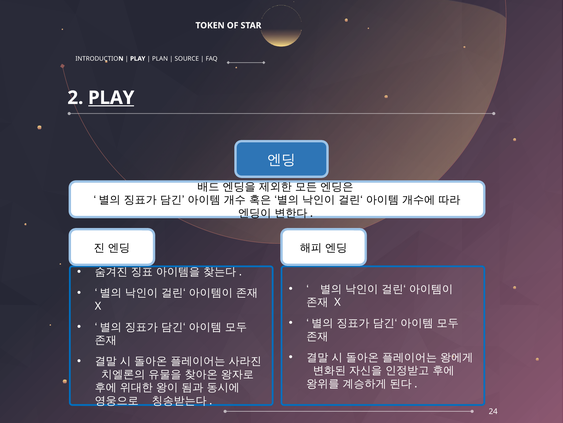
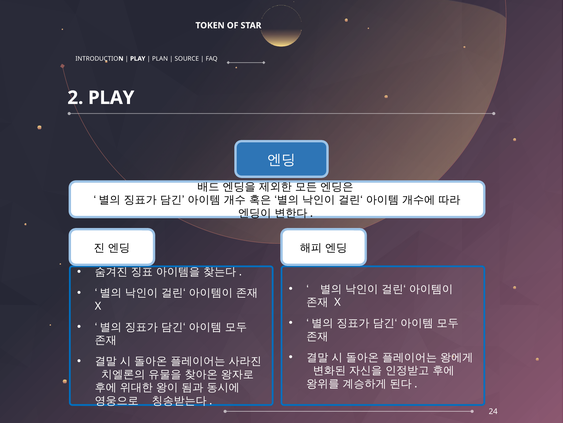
PLAY at (111, 98) underline: present -> none
